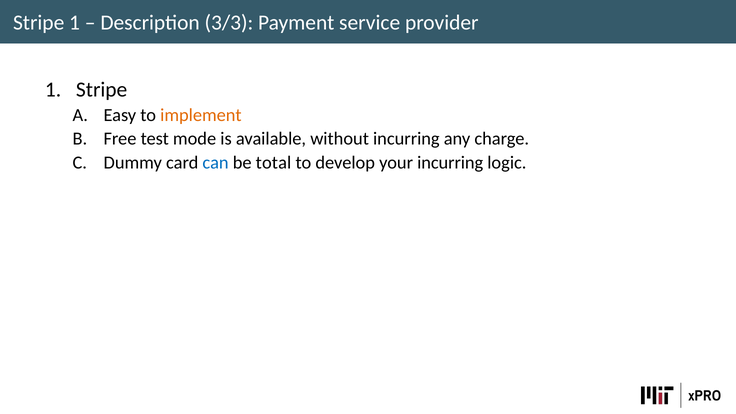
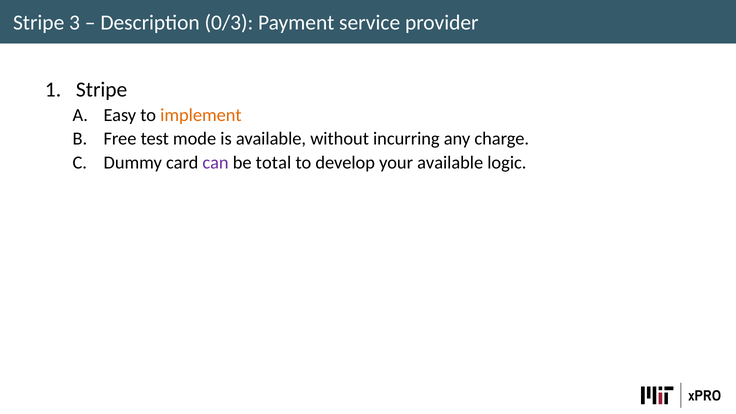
Stripe 1: 1 -> 3
3/3: 3/3 -> 0/3
can colour: blue -> purple
your incurring: incurring -> available
